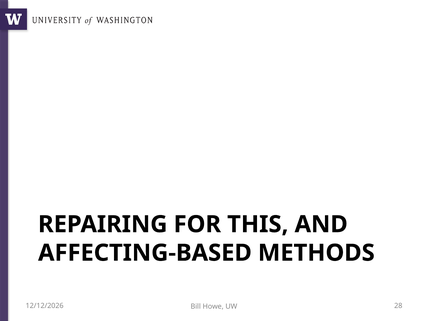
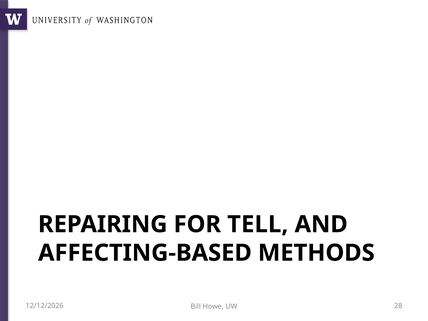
THIS: THIS -> TELL
